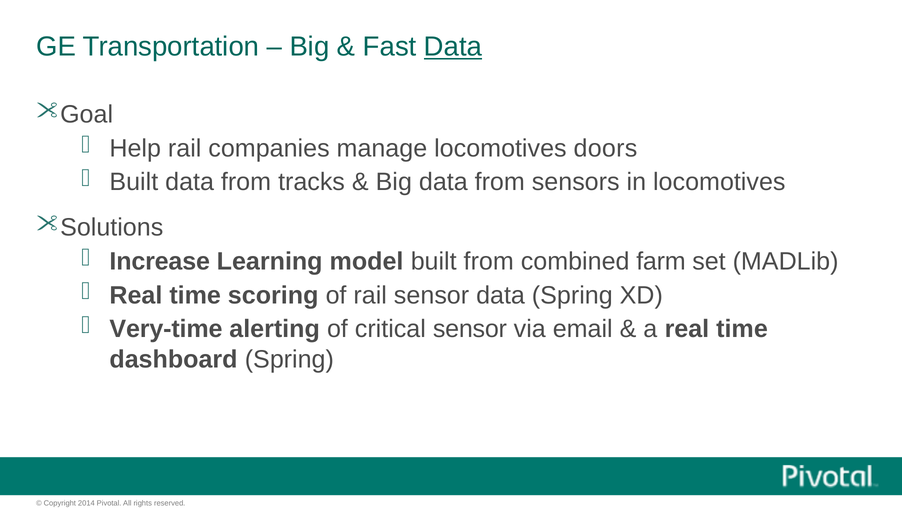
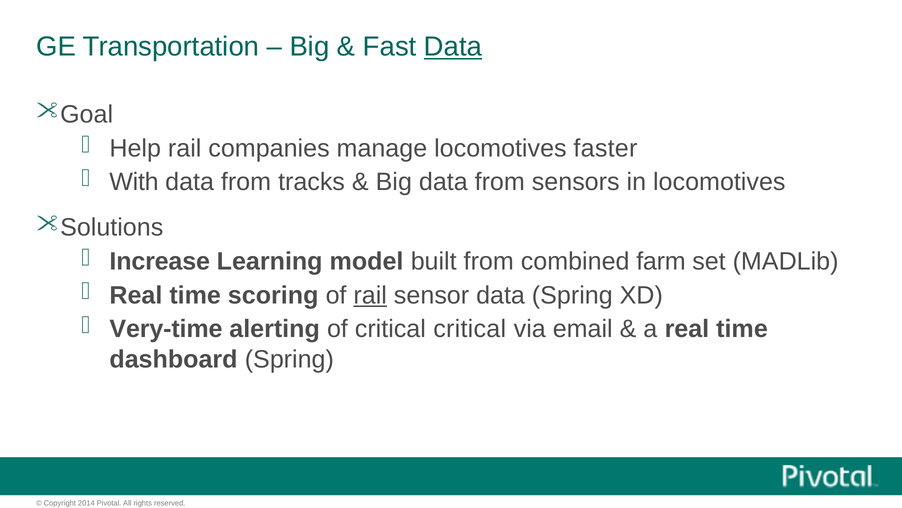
doors: doors -> faster
Built at (134, 182): Built -> With
rail at (370, 295) underline: none -> present
critical sensor: sensor -> critical
